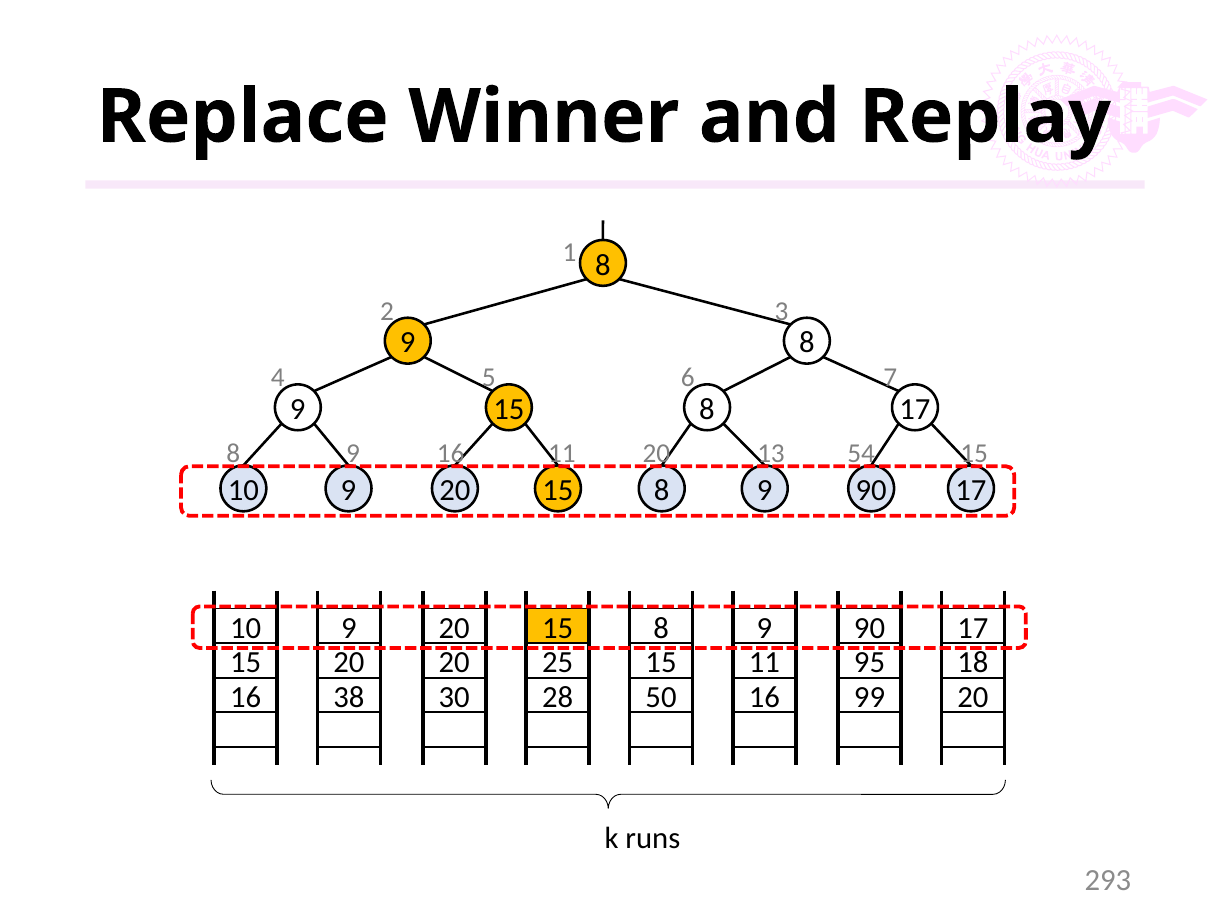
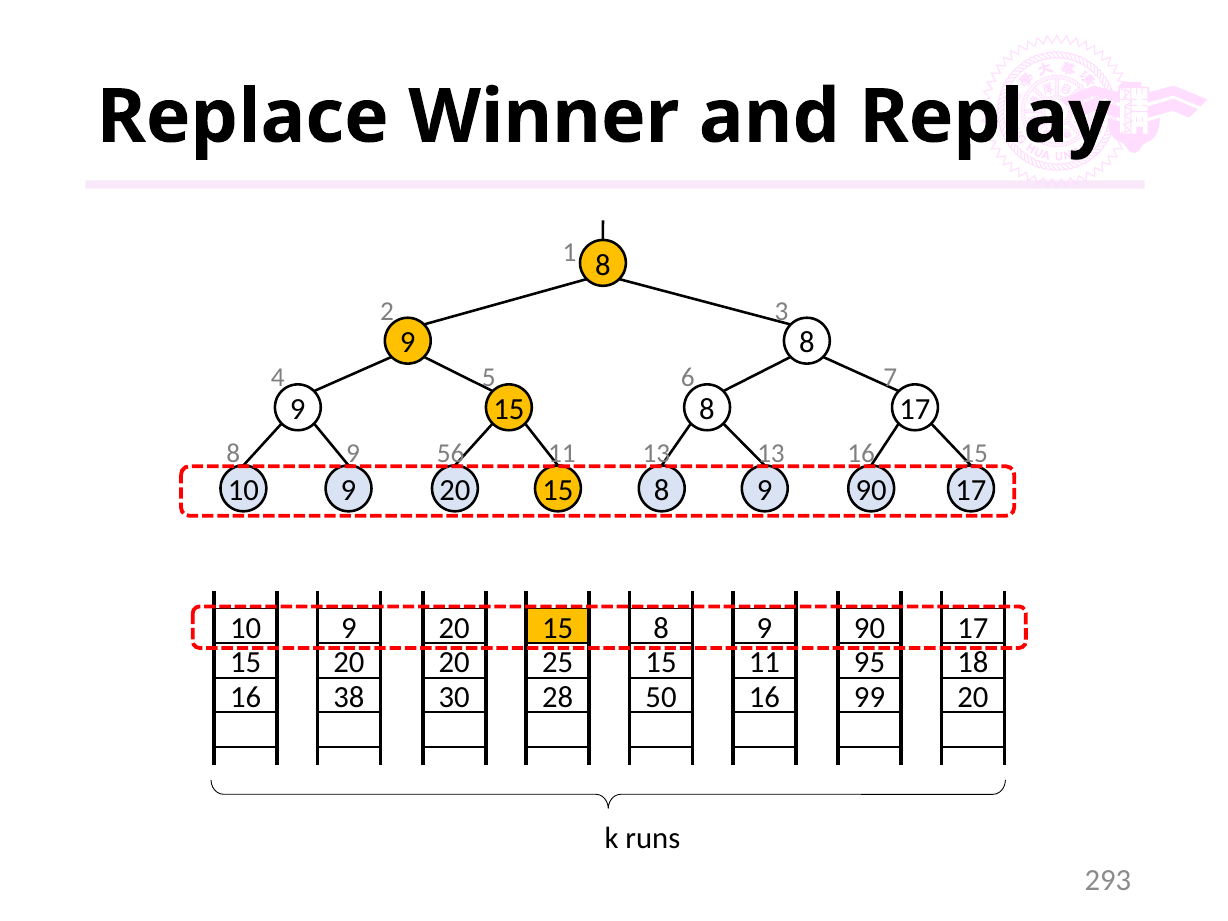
9 16: 16 -> 56
11 20: 20 -> 13
13 54: 54 -> 16
